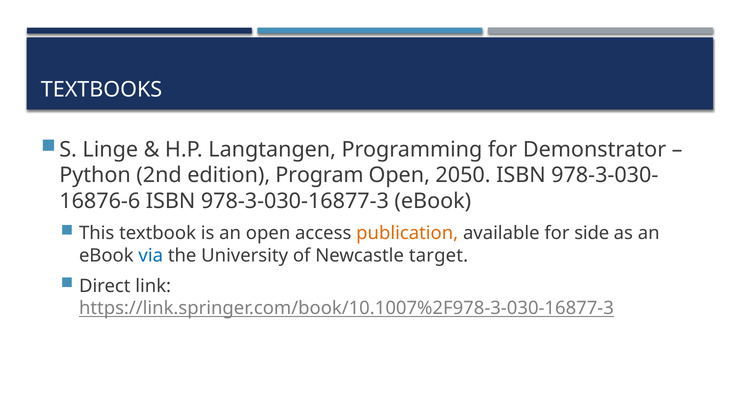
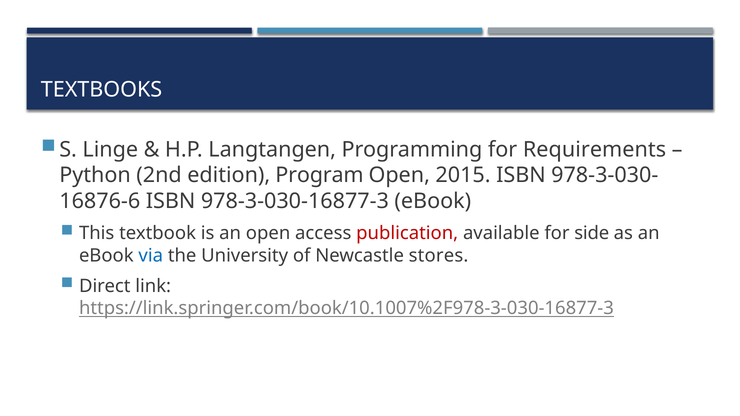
Demonstrator: Demonstrator -> Requirements
2050: 2050 -> 2015
publication colour: orange -> red
target: target -> stores
